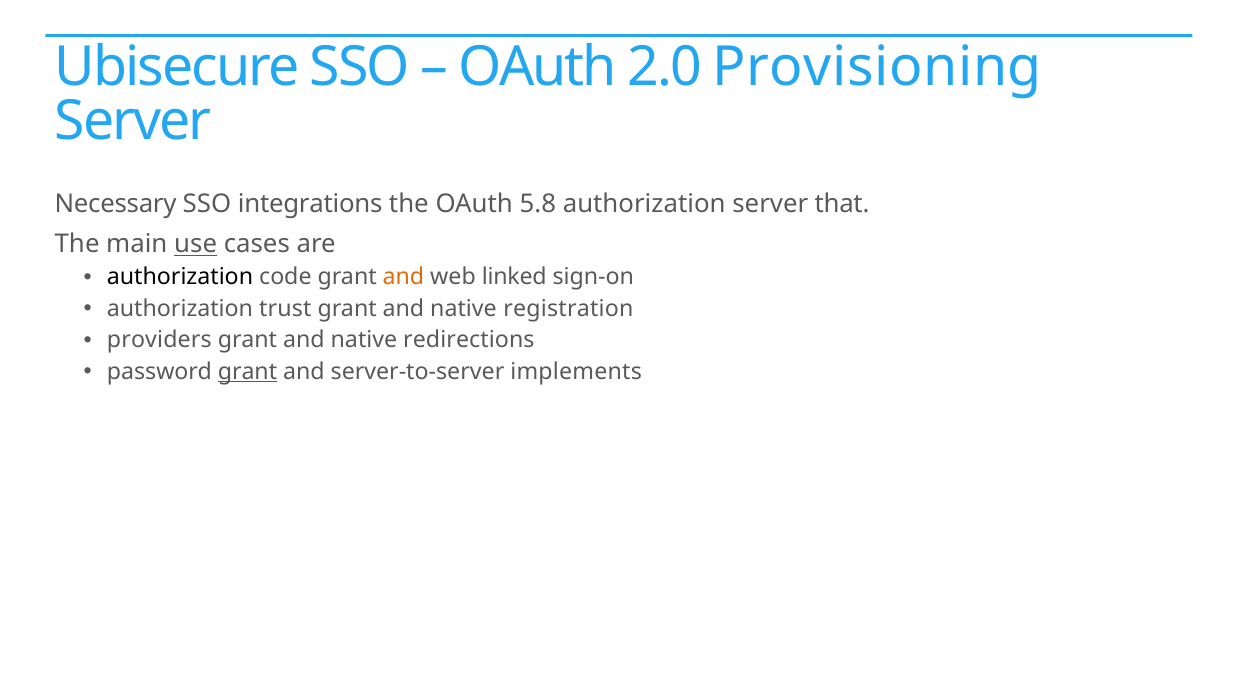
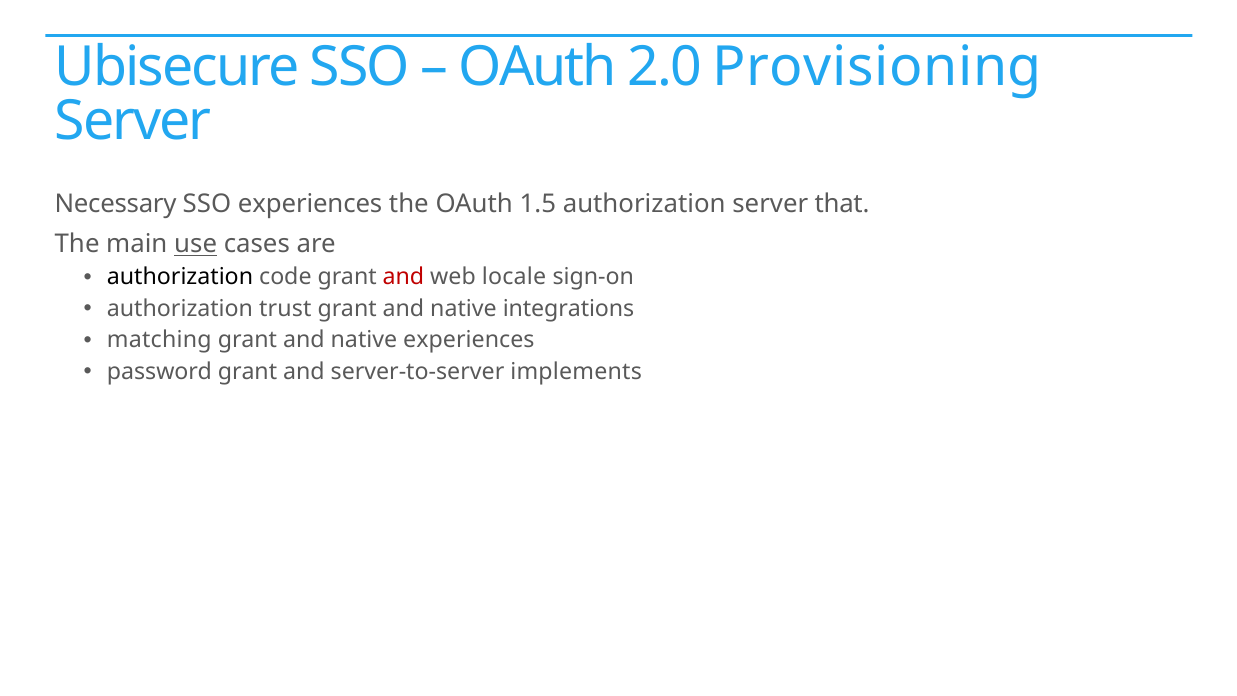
SSO integrations: integrations -> experiences
5.8: 5.8 -> 1.5
and at (403, 277) colour: orange -> red
linked: linked -> locale
registration: registration -> integrations
providers: providers -> matching
native redirections: redirections -> experiences
grant at (247, 372) underline: present -> none
